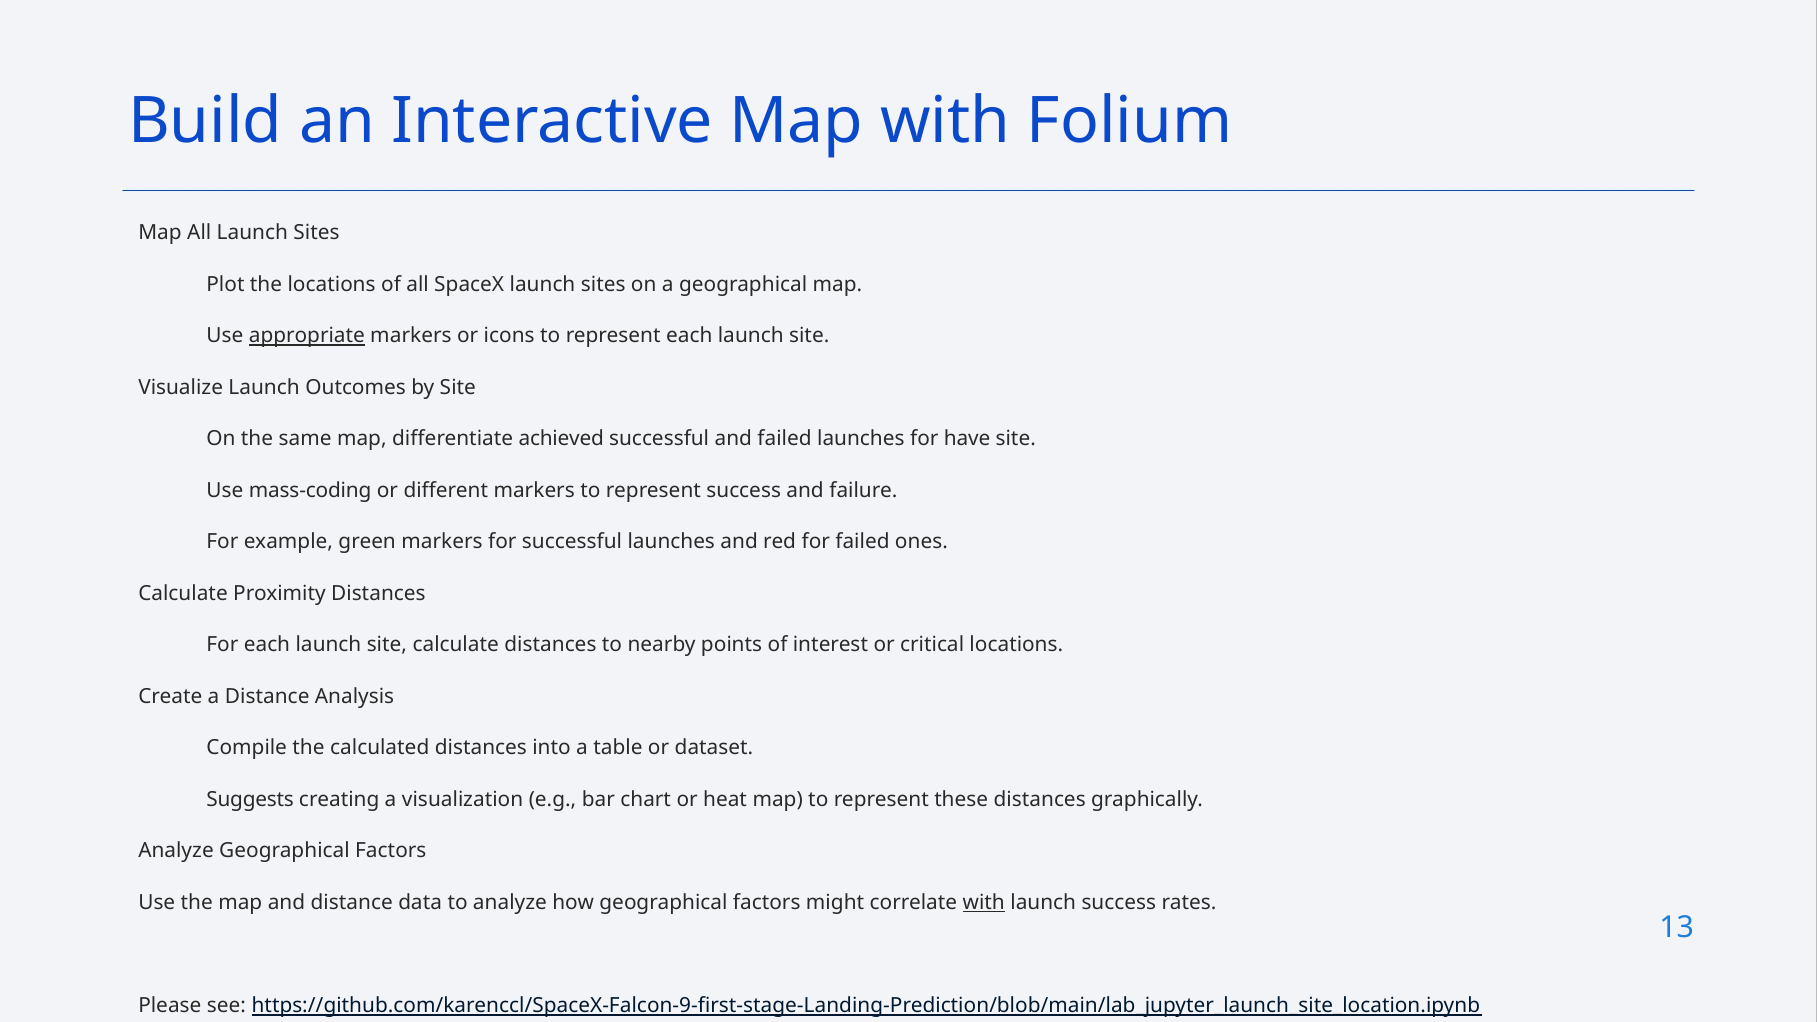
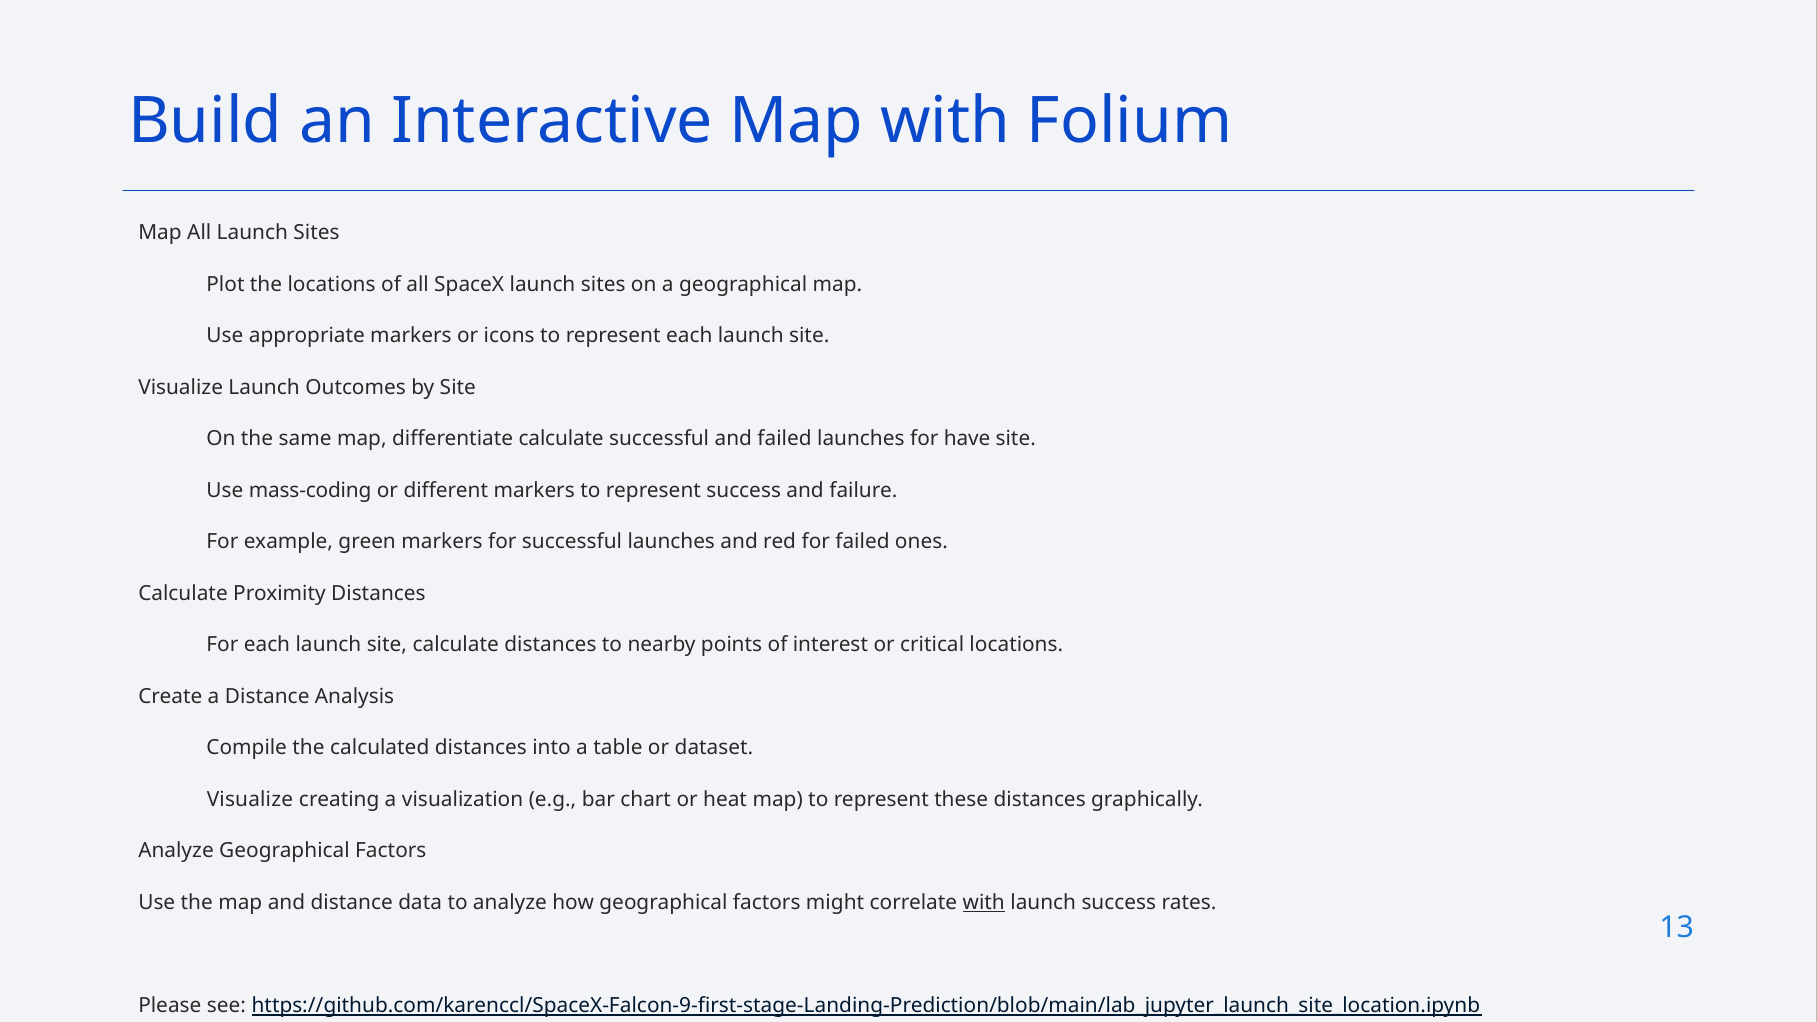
appropriate underline: present -> none
differentiate achieved: achieved -> calculate
Suggests at (250, 800): Suggests -> Visualize
